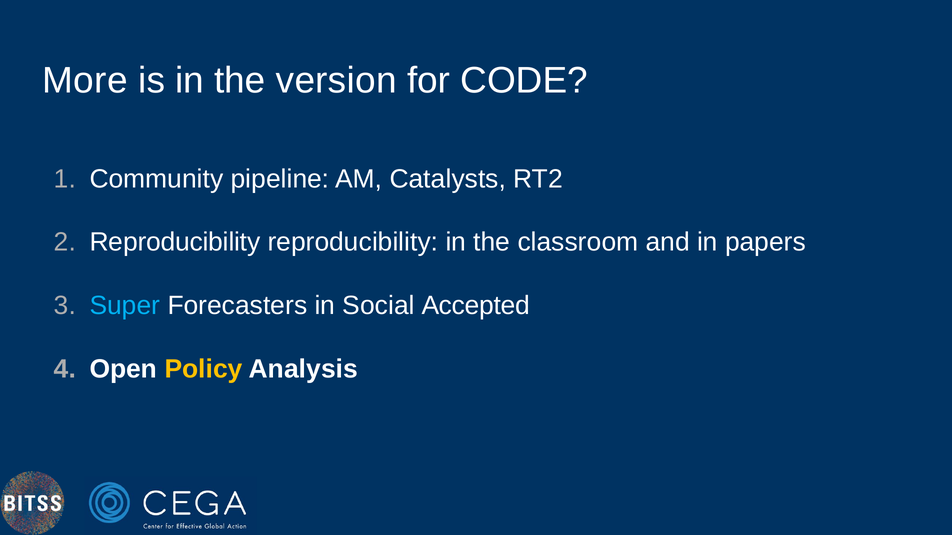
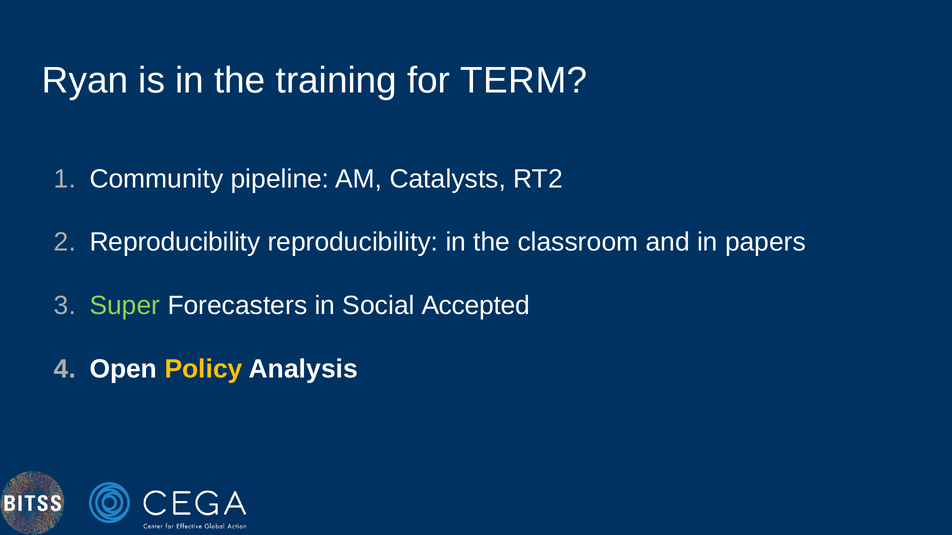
More: More -> Ryan
version: version -> training
CODE: CODE -> TERM
Super colour: light blue -> light green
